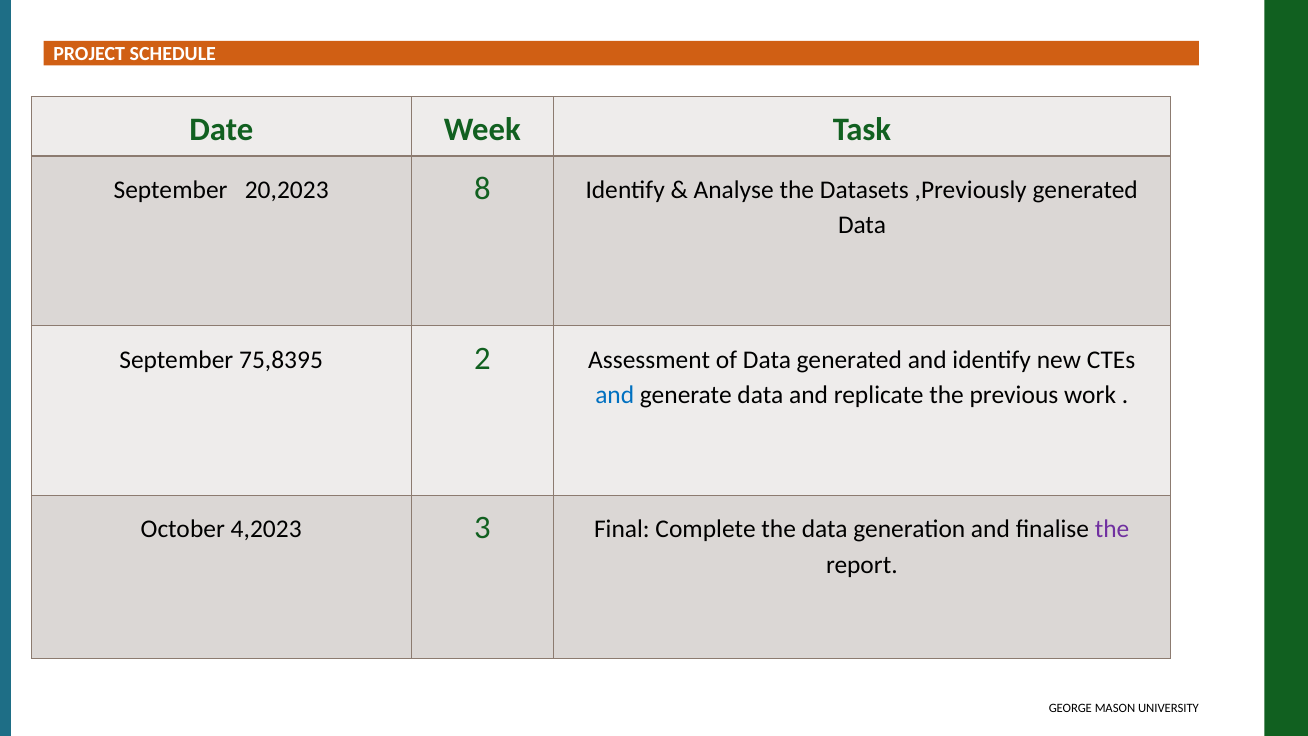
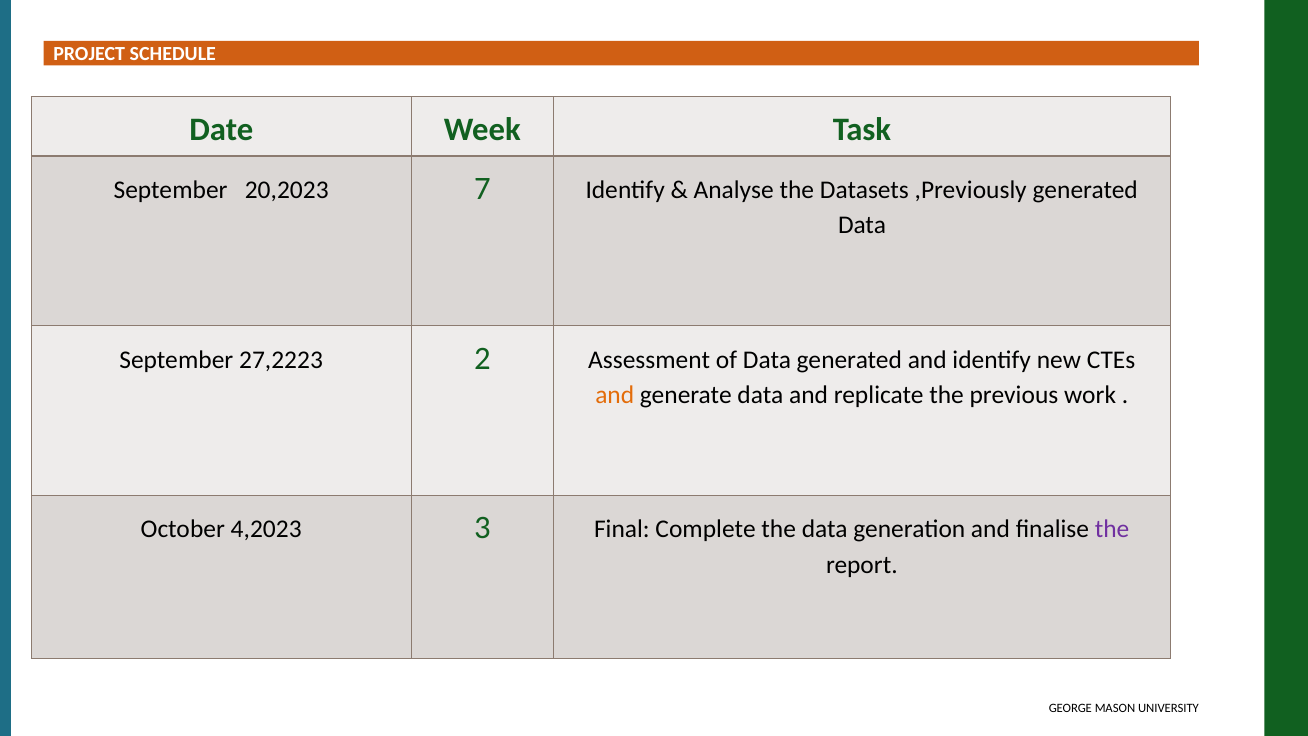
8: 8 -> 7
75,8395: 75,8395 -> 27,2223
and at (615, 395) colour: blue -> orange
